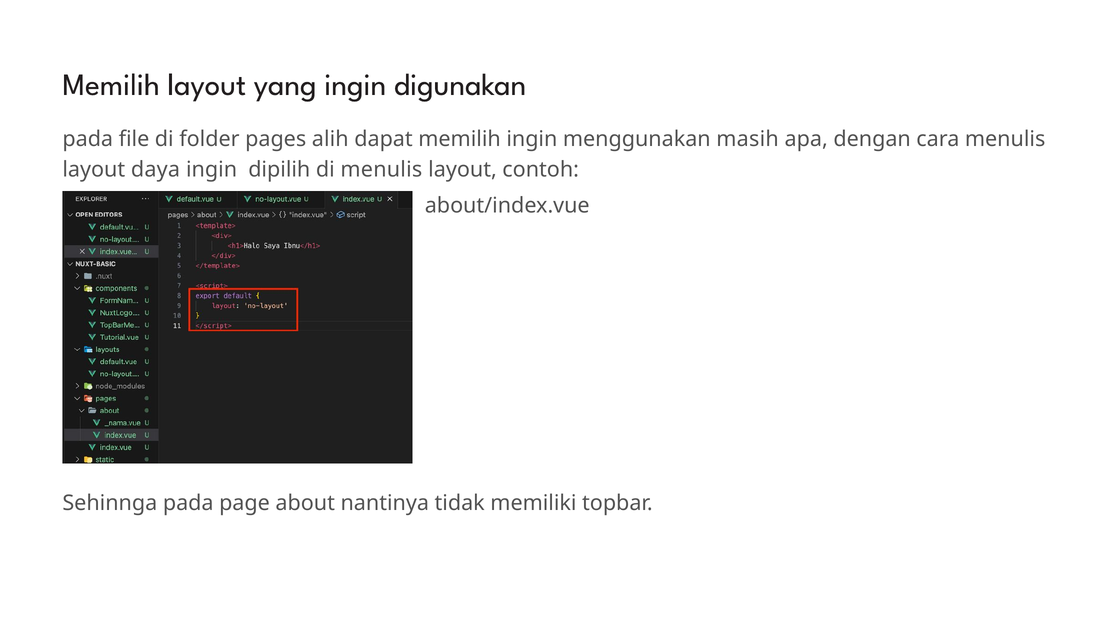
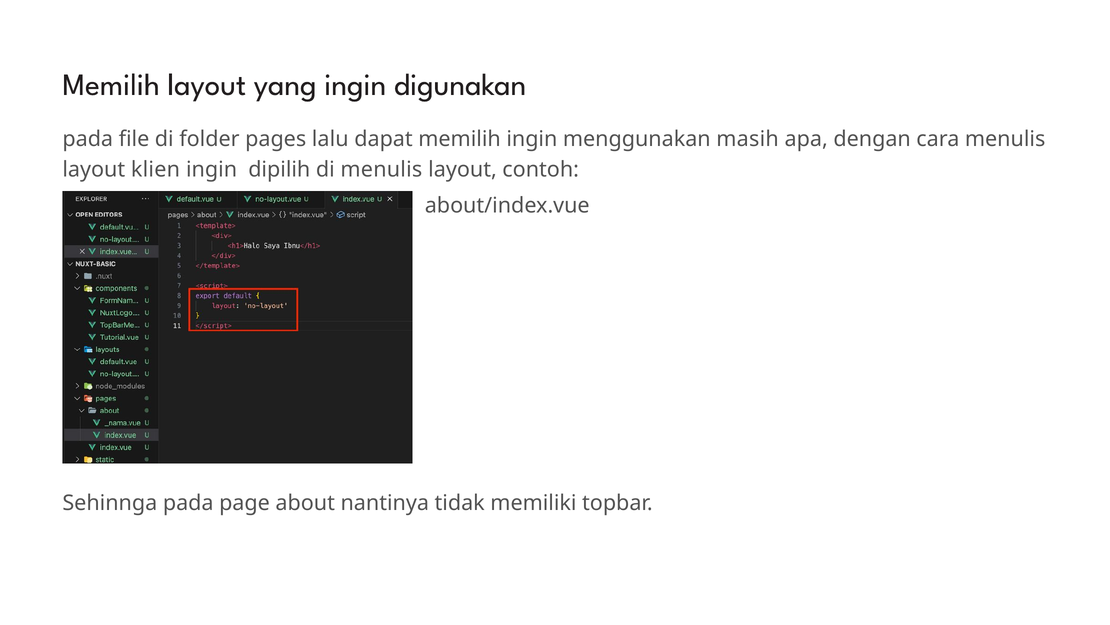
alih: alih -> lalu
daya: daya -> klien
